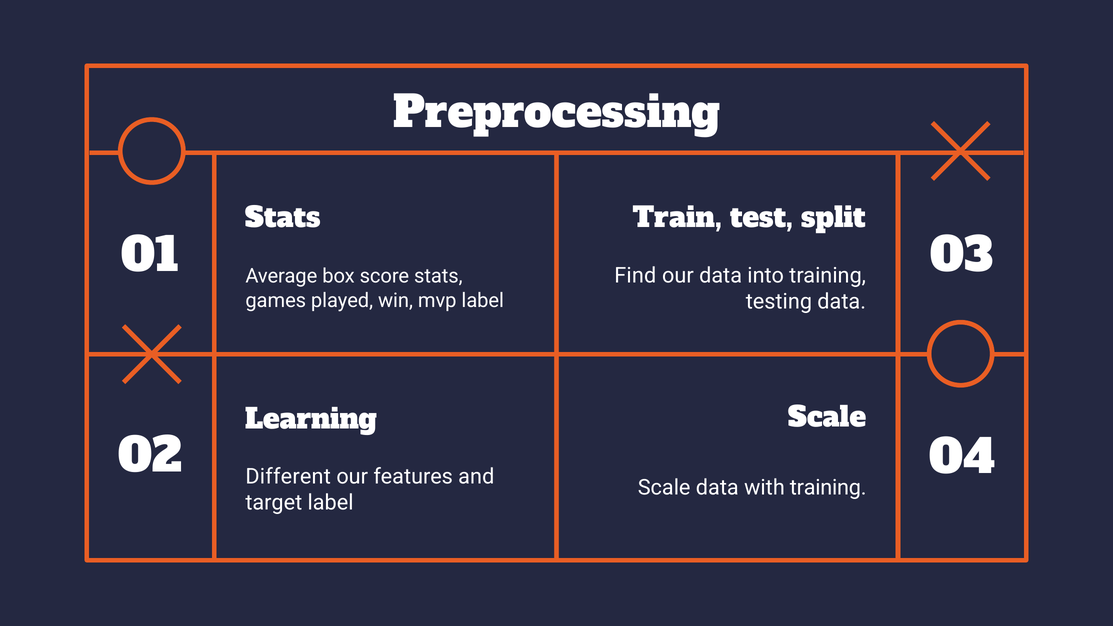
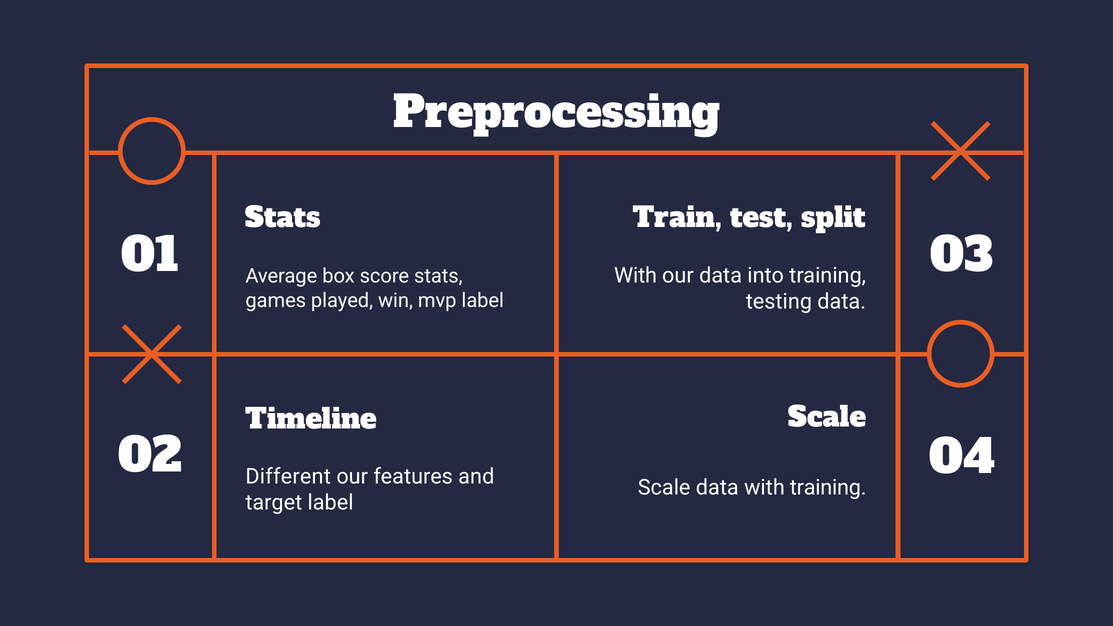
Find at (635, 276): Find -> With
Learning: Learning -> Timeline
